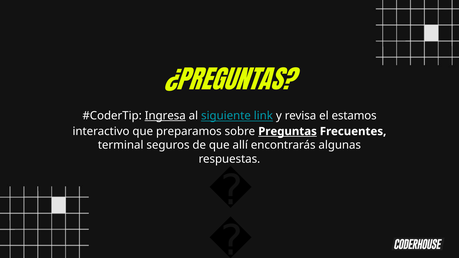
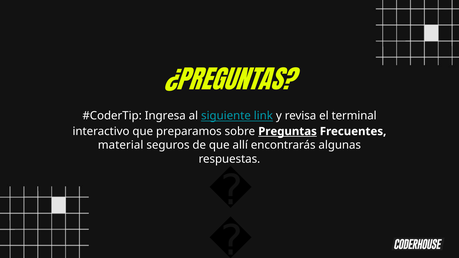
Ingresa underline: present -> none
estamos: estamos -> terminal
terminal: terminal -> material
